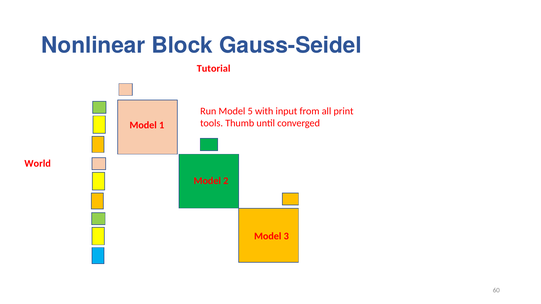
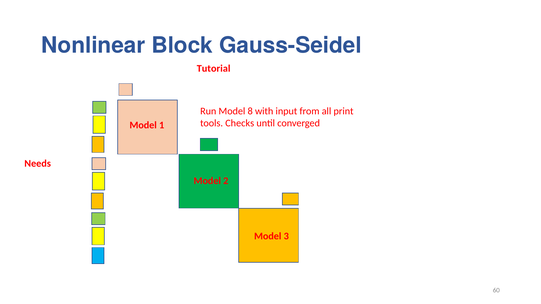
5: 5 -> 8
Thumb: Thumb -> Checks
World: World -> Needs
